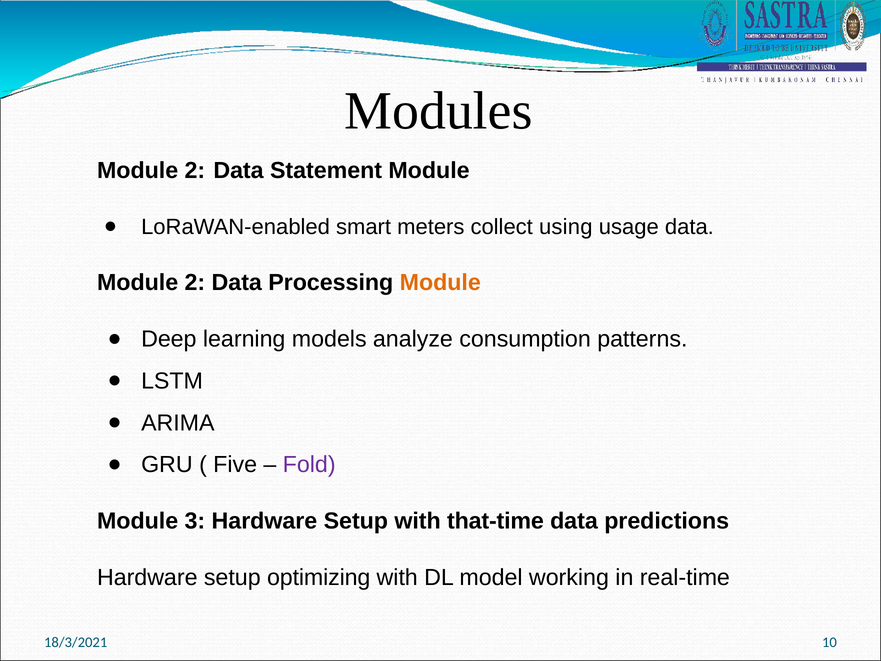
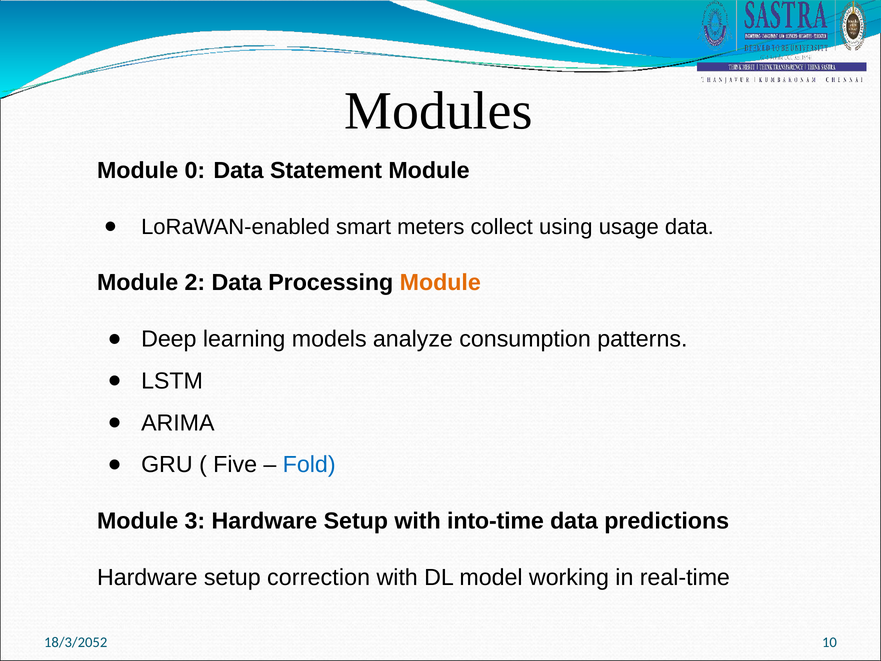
2 at (195, 171): 2 -> 0
Fold colour: purple -> blue
that-time: that-time -> into-time
optimizing: optimizing -> correction
18/3/2021: 18/3/2021 -> 18/3/2052
